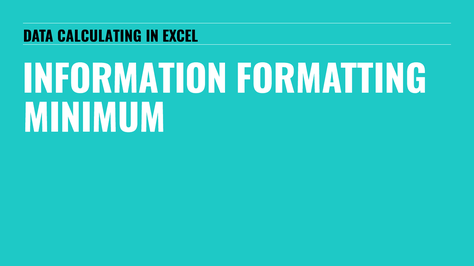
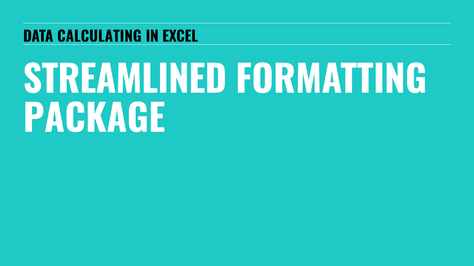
INFORMATION: INFORMATION -> STREAMLINED
MINIMUM: MINIMUM -> PACKAGE
